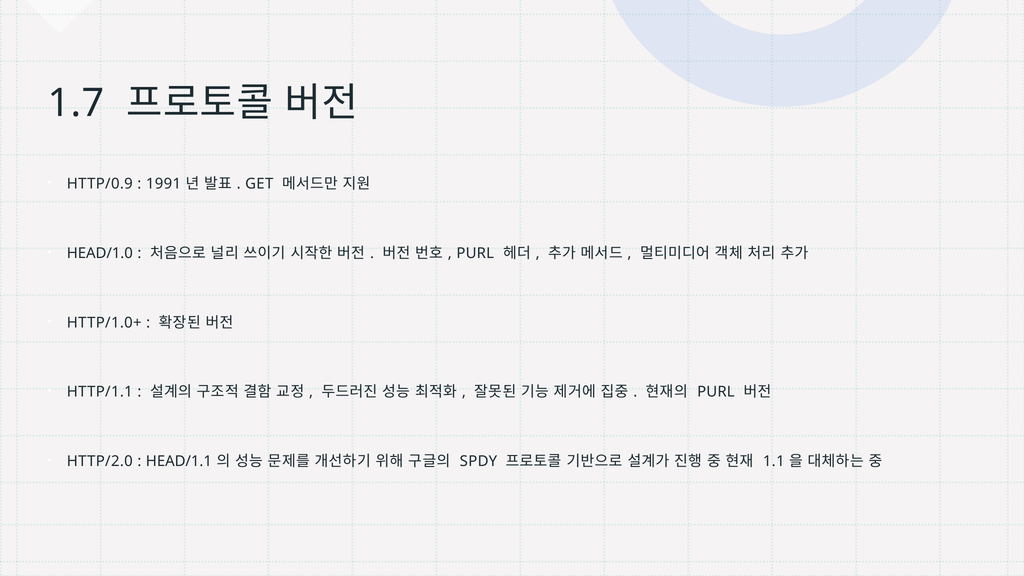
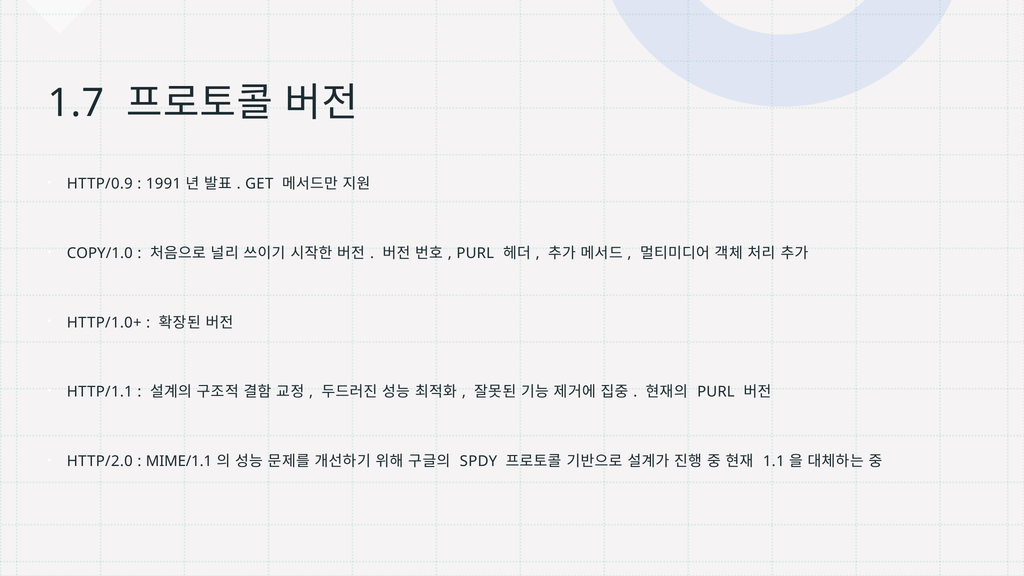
HEAD/1.0: HEAD/1.0 -> COPY/1.0
HEAD/1.1: HEAD/1.1 -> MIME/1.1
